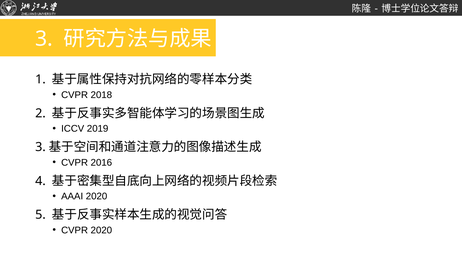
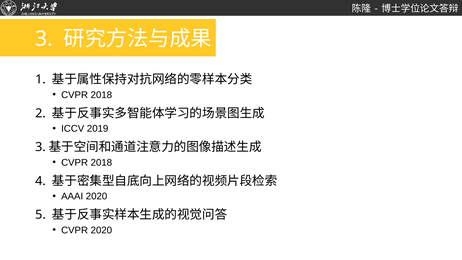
2016 at (101, 162): 2016 -> 2018
